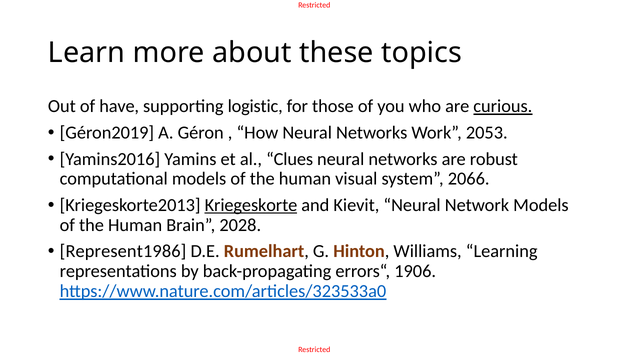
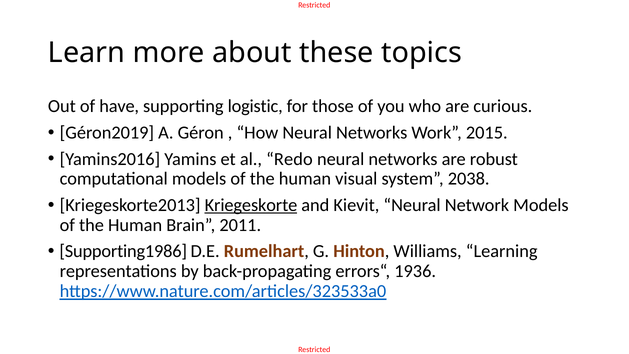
curious underline: present -> none
2053: 2053 -> 2015
Clues: Clues -> Redo
2066: 2066 -> 2038
2028: 2028 -> 2011
Represent1986: Represent1986 -> Supporting1986
1906: 1906 -> 1936
